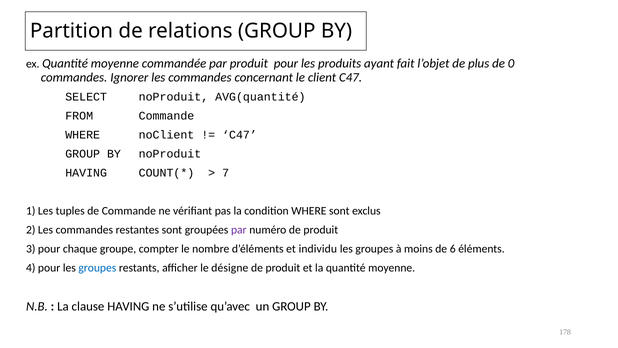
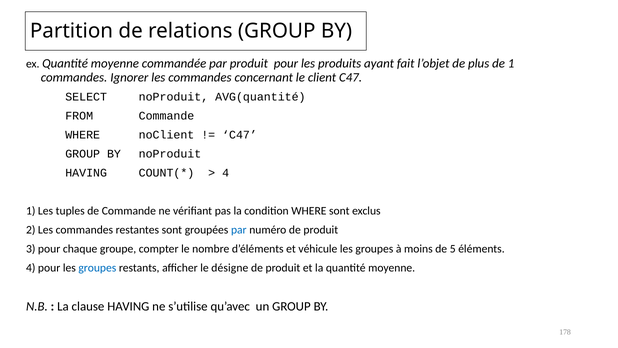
de 0: 0 -> 1
7 at (226, 173): 7 -> 4
par at (239, 230) colour: purple -> blue
individu: individu -> véhicule
6: 6 -> 5
